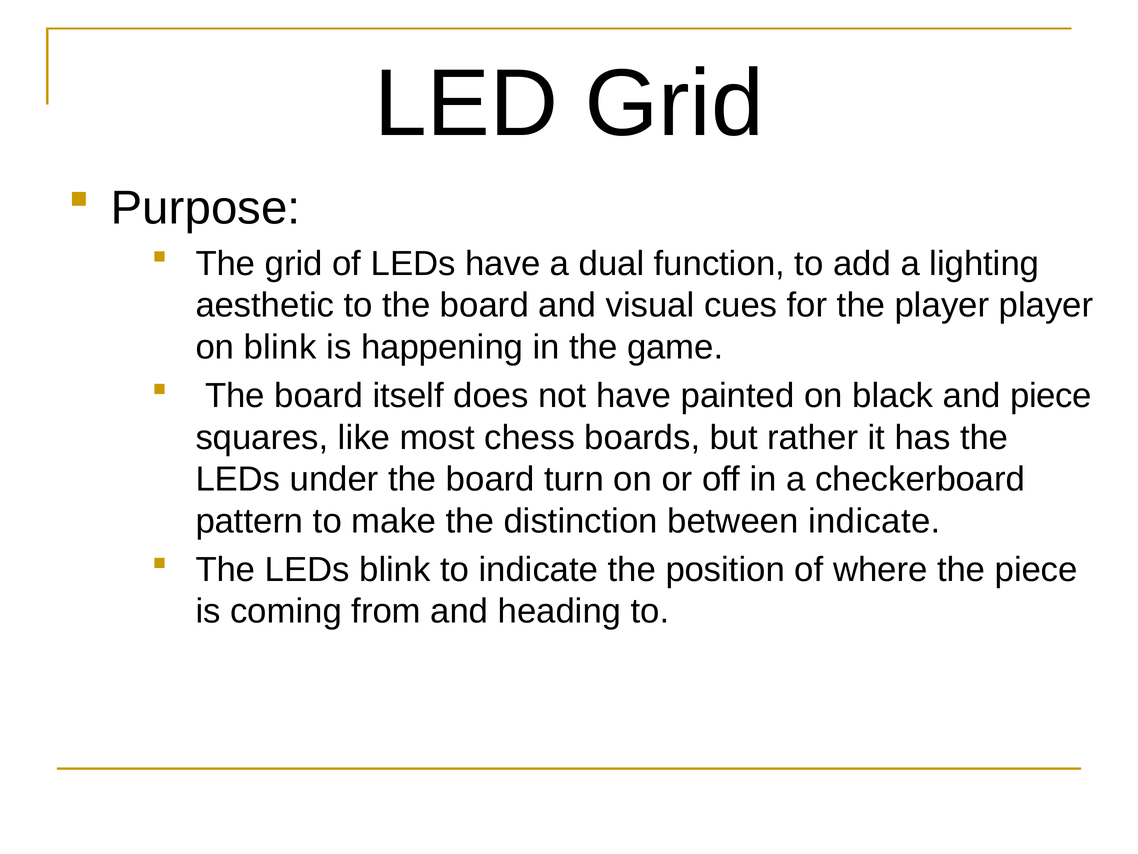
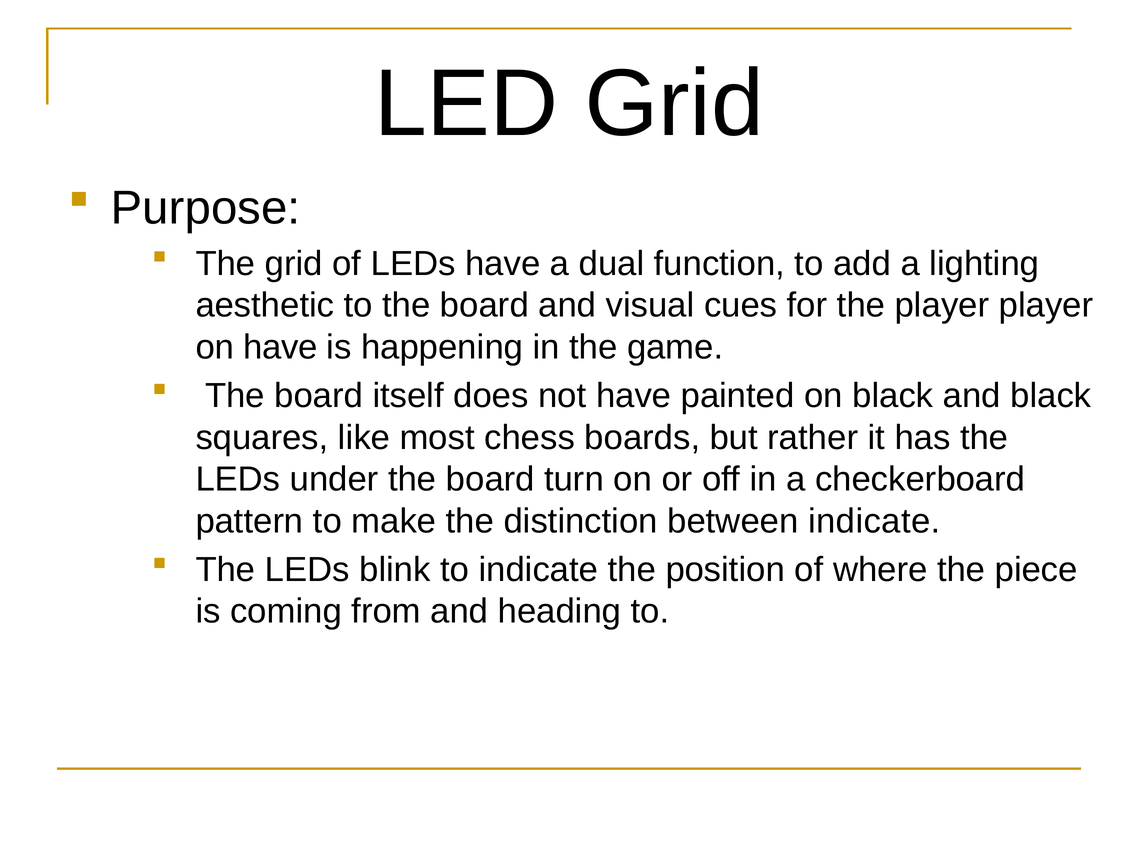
on blink: blink -> have
and piece: piece -> black
